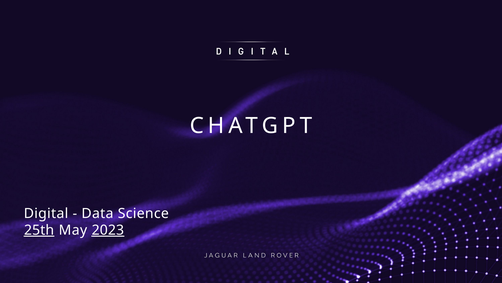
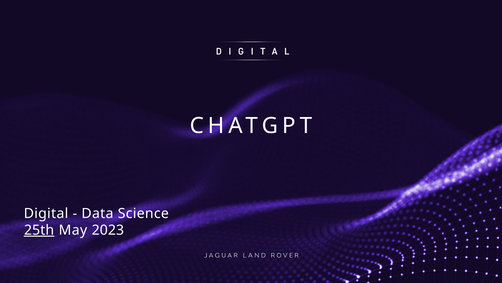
2023 underline: present -> none
